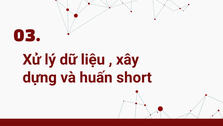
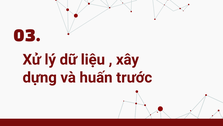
short: short -> trước
